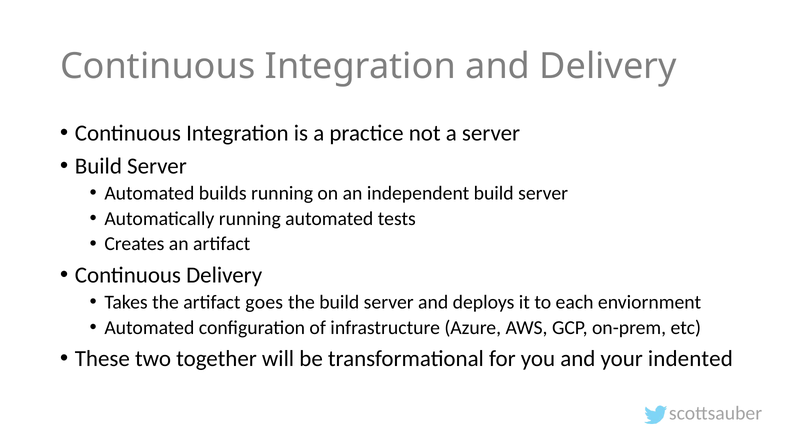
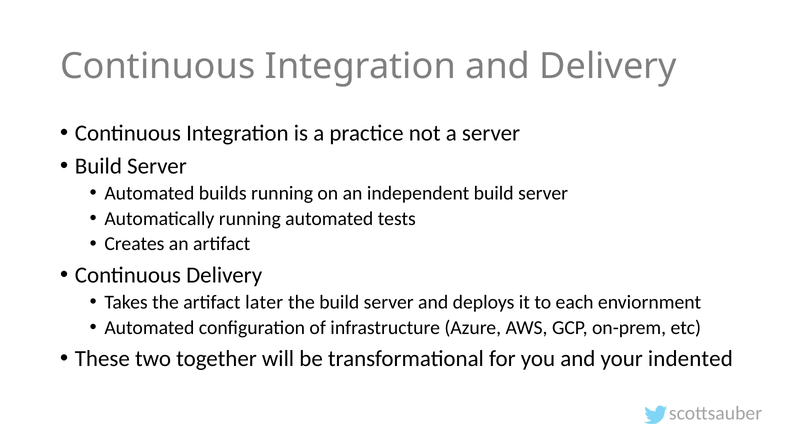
goes: goes -> later
